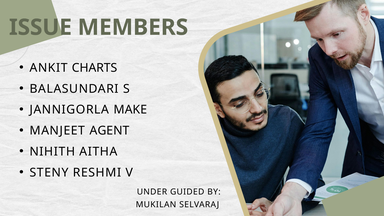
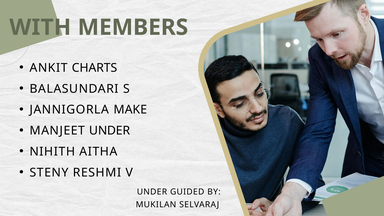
ISSUE: ISSUE -> WITH
MANJEET AGENT: AGENT -> UNDER
